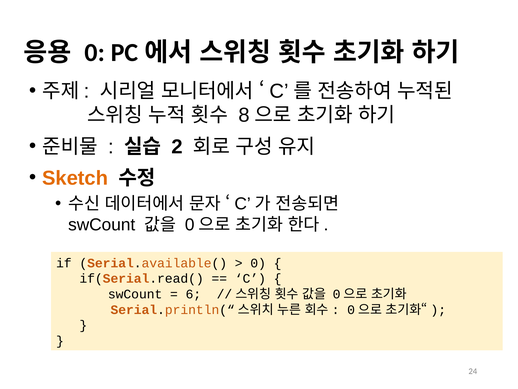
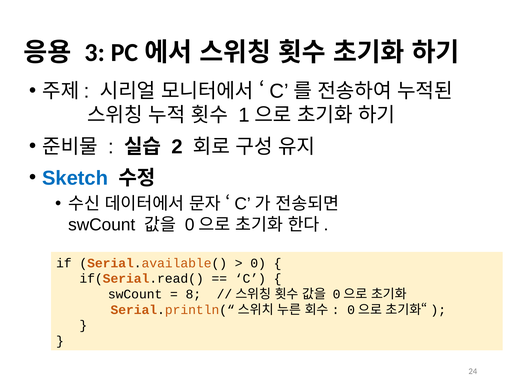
0 at (95, 52): 0 -> 3
8: 8 -> 1
Sketch colour: orange -> blue
6: 6 -> 8
